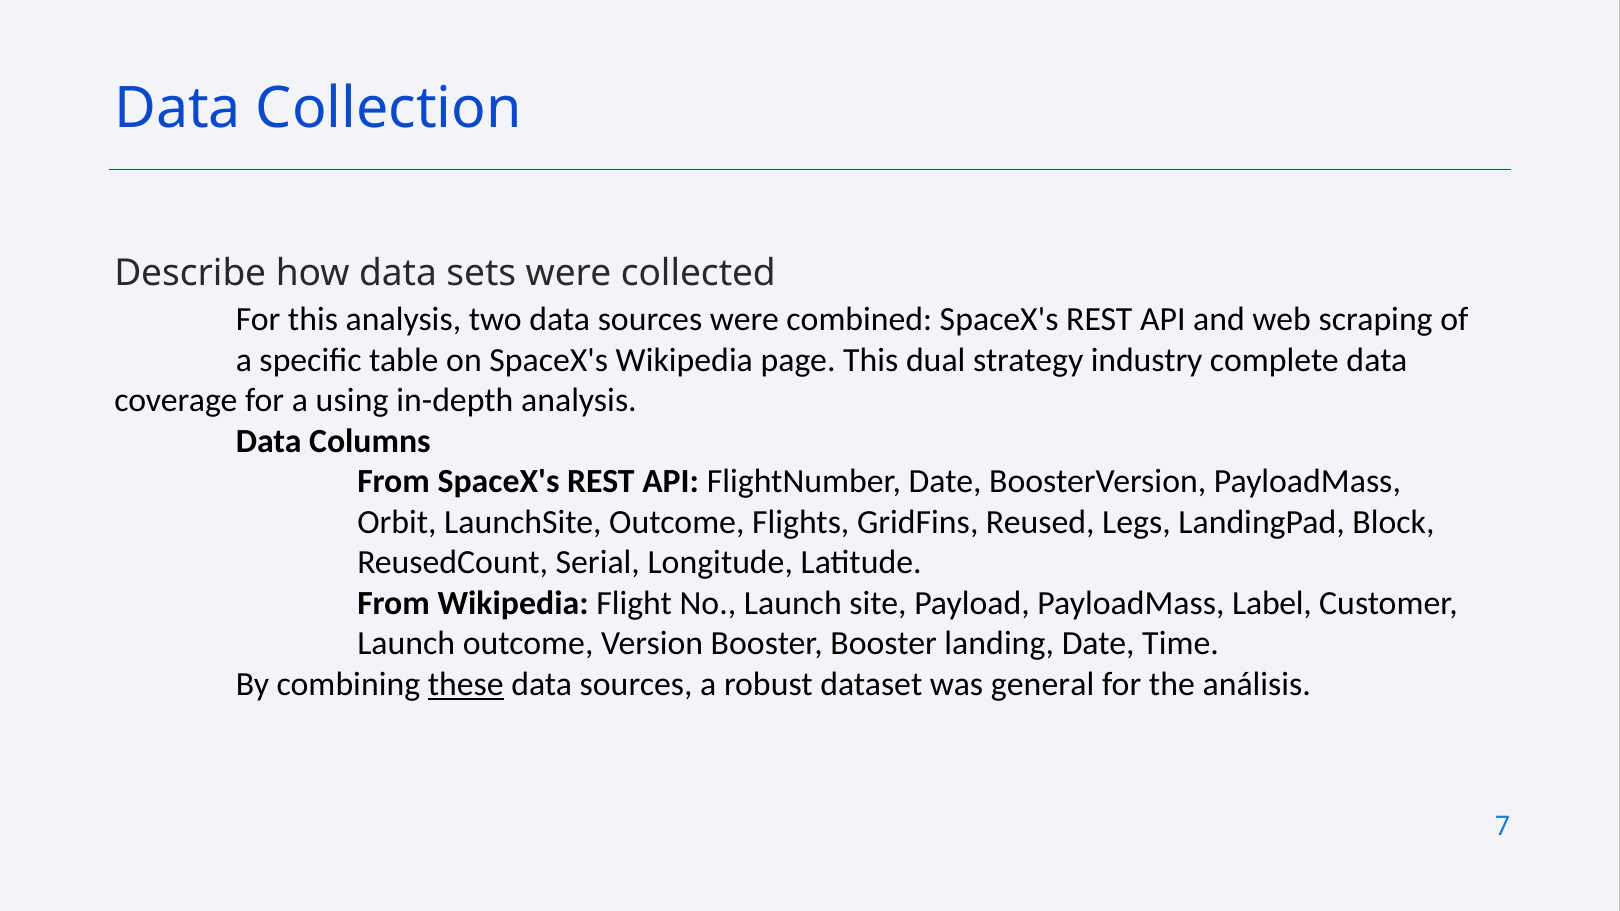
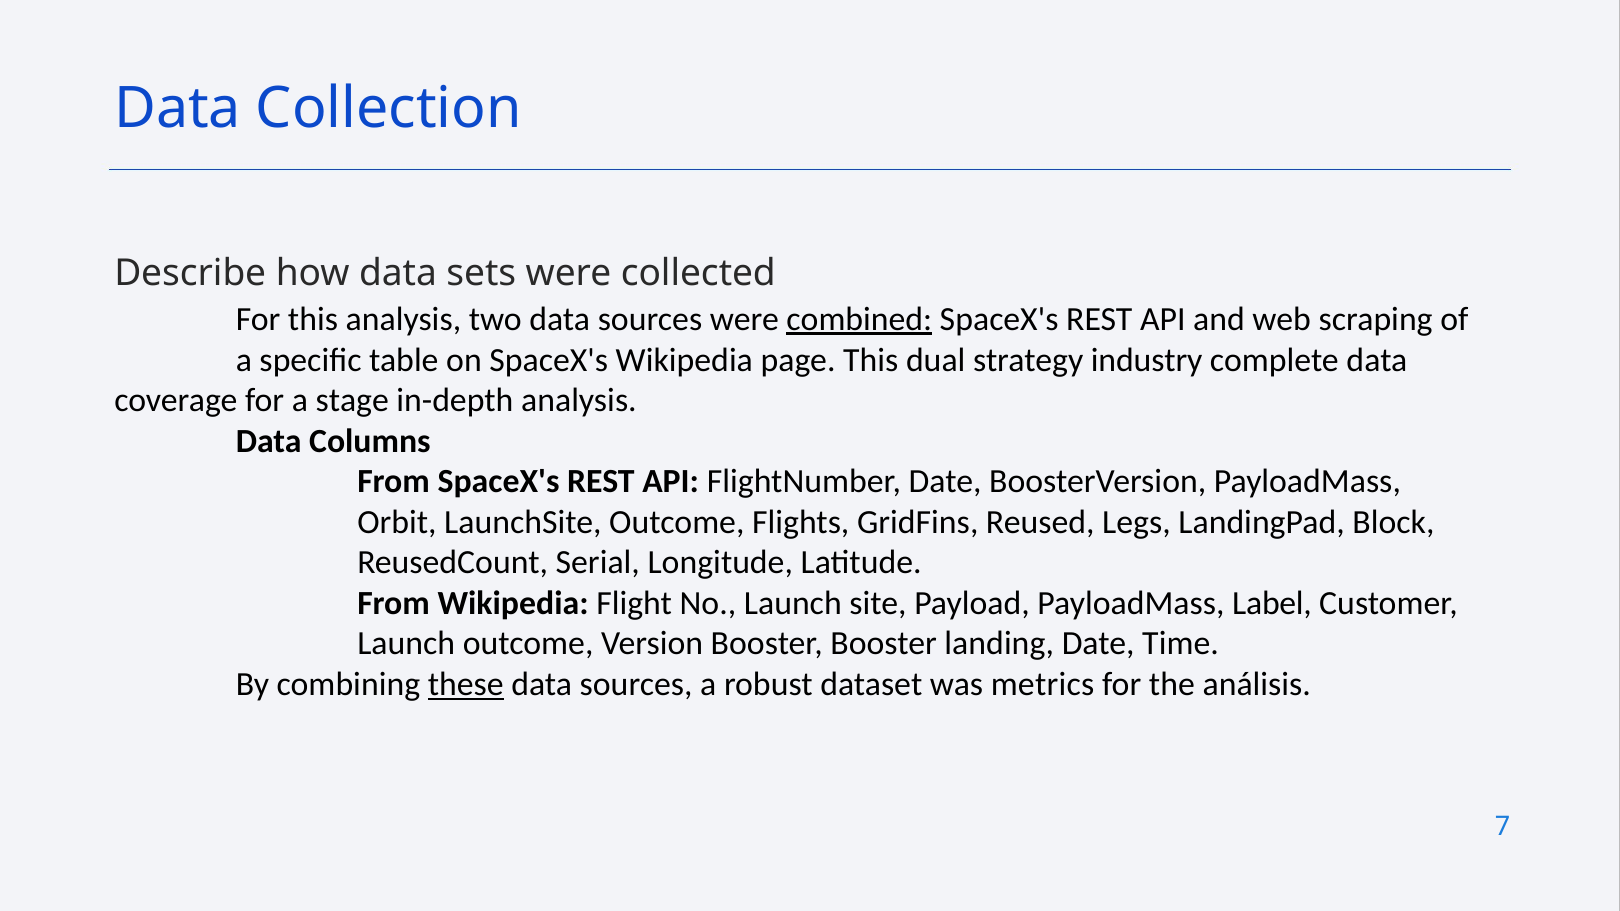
combined underline: none -> present
using: using -> stage
general: general -> metrics
